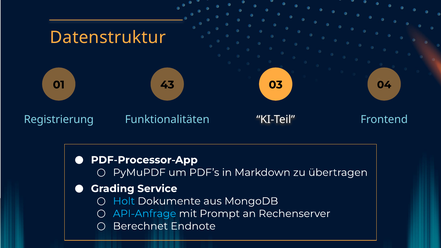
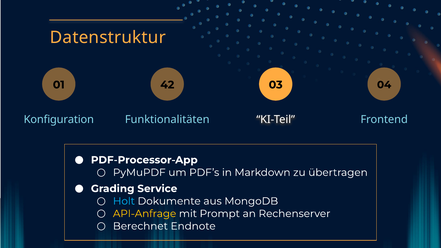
43: 43 -> 42
Registrierung: Registrierung -> Konfiguration
API-Anfrage colour: light blue -> yellow
